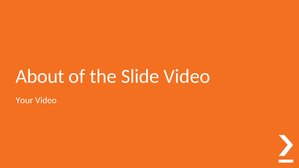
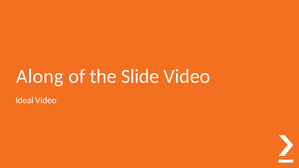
About: About -> Along
Your: Your -> Ideal
